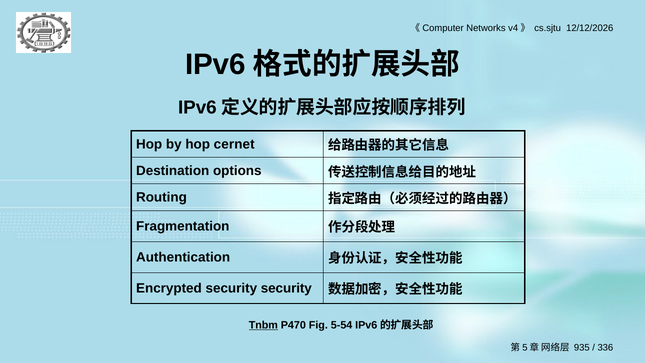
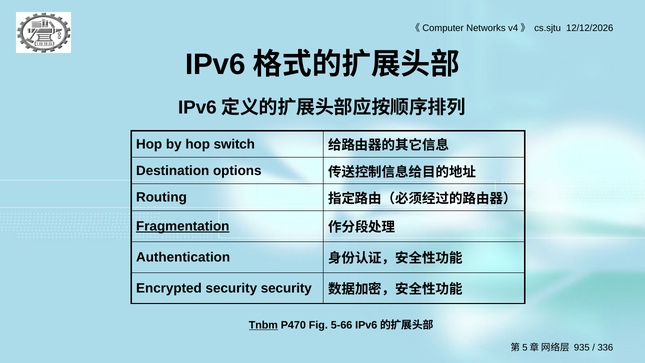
cernet: cernet -> switch
Fragmentation underline: none -> present
5-54: 5-54 -> 5-66
